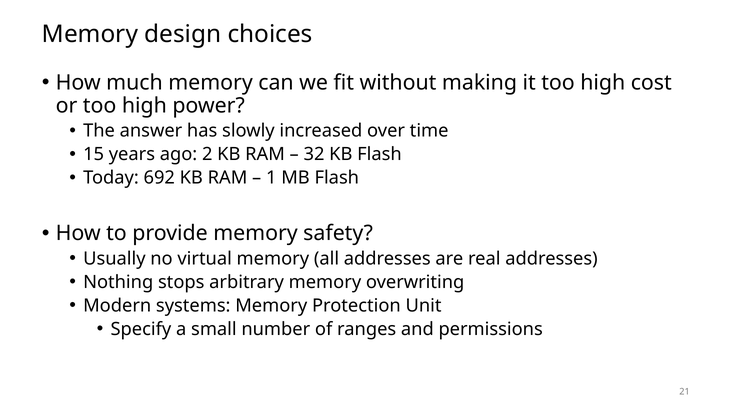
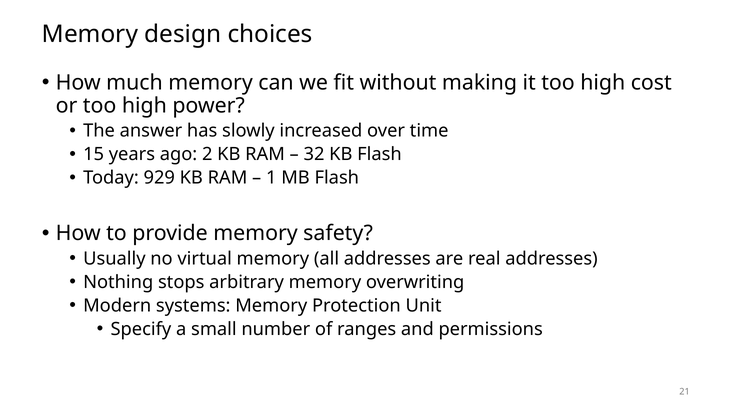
692: 692 -> 929
